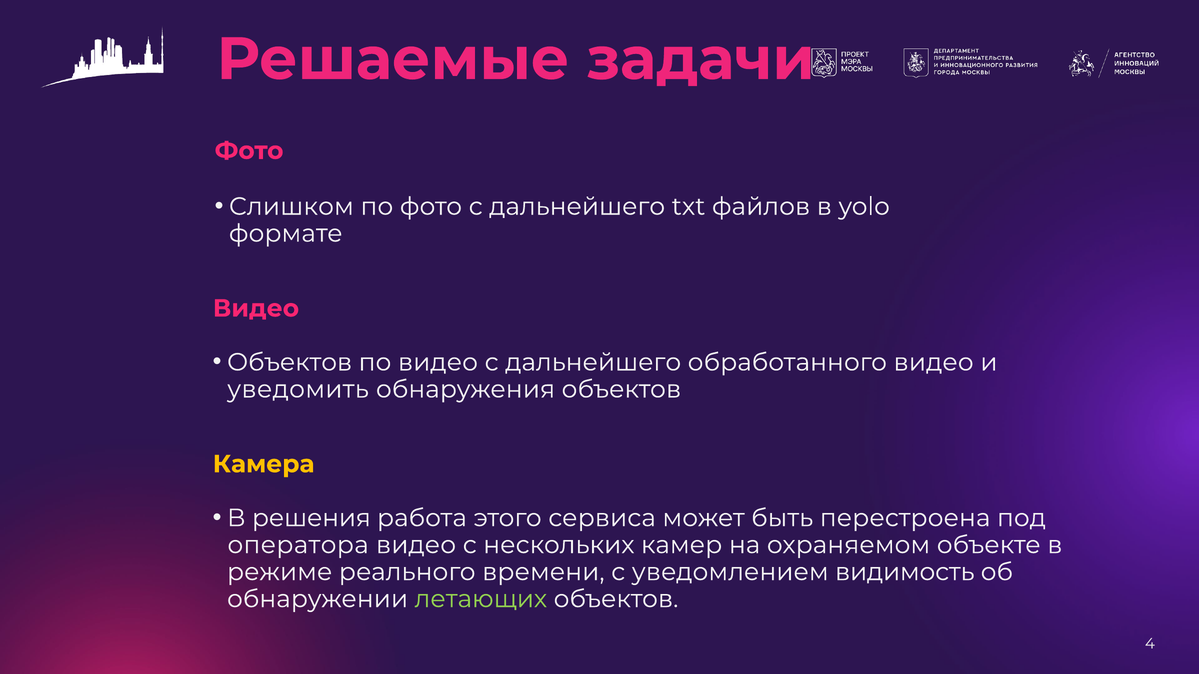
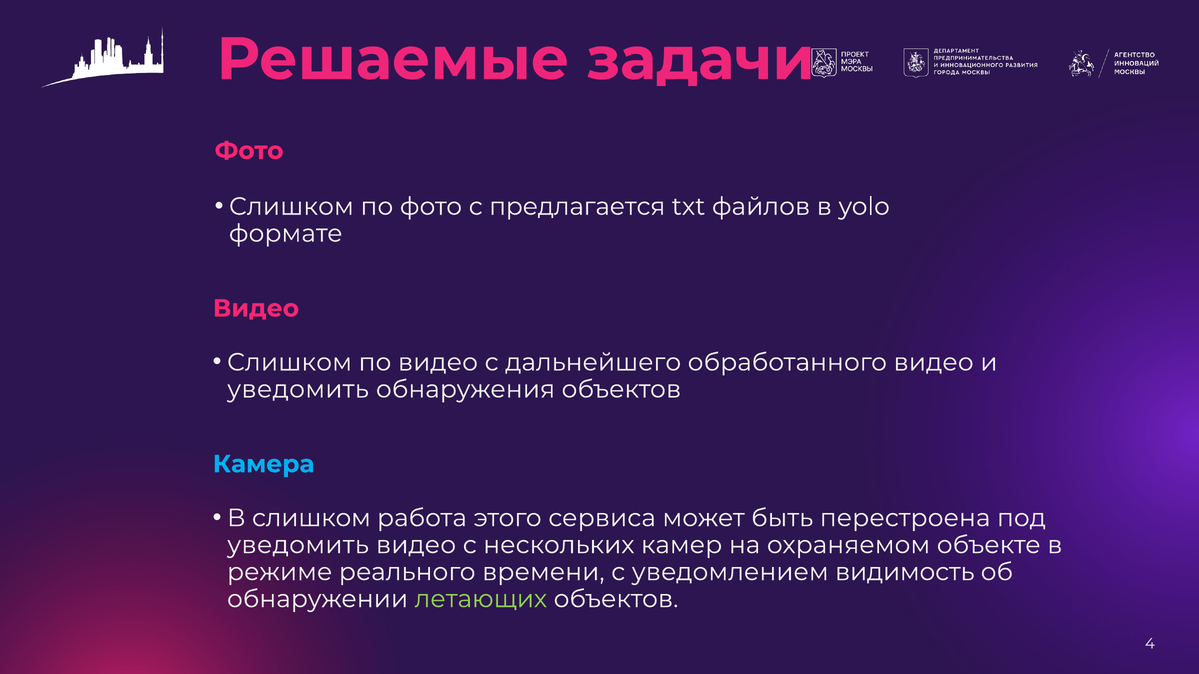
фото с дальнейшего: дальнейшего -> предлагается
Объектов at (290, 362): Объектов -> Слишком
Камера colour: yellow -> light blue
В решения: решения -> слишком
оператора at (298, 545): оператора -> уведомить
